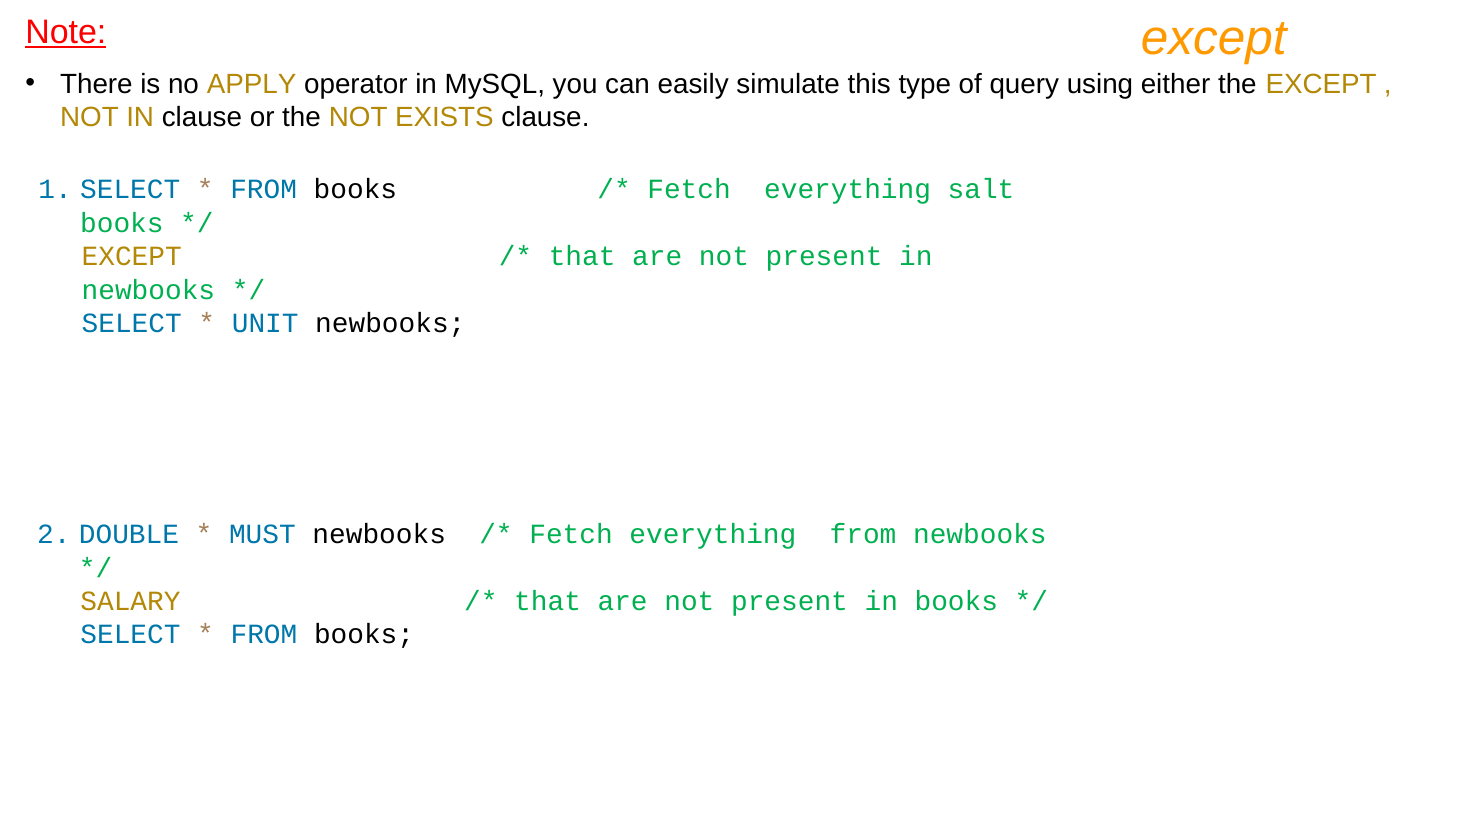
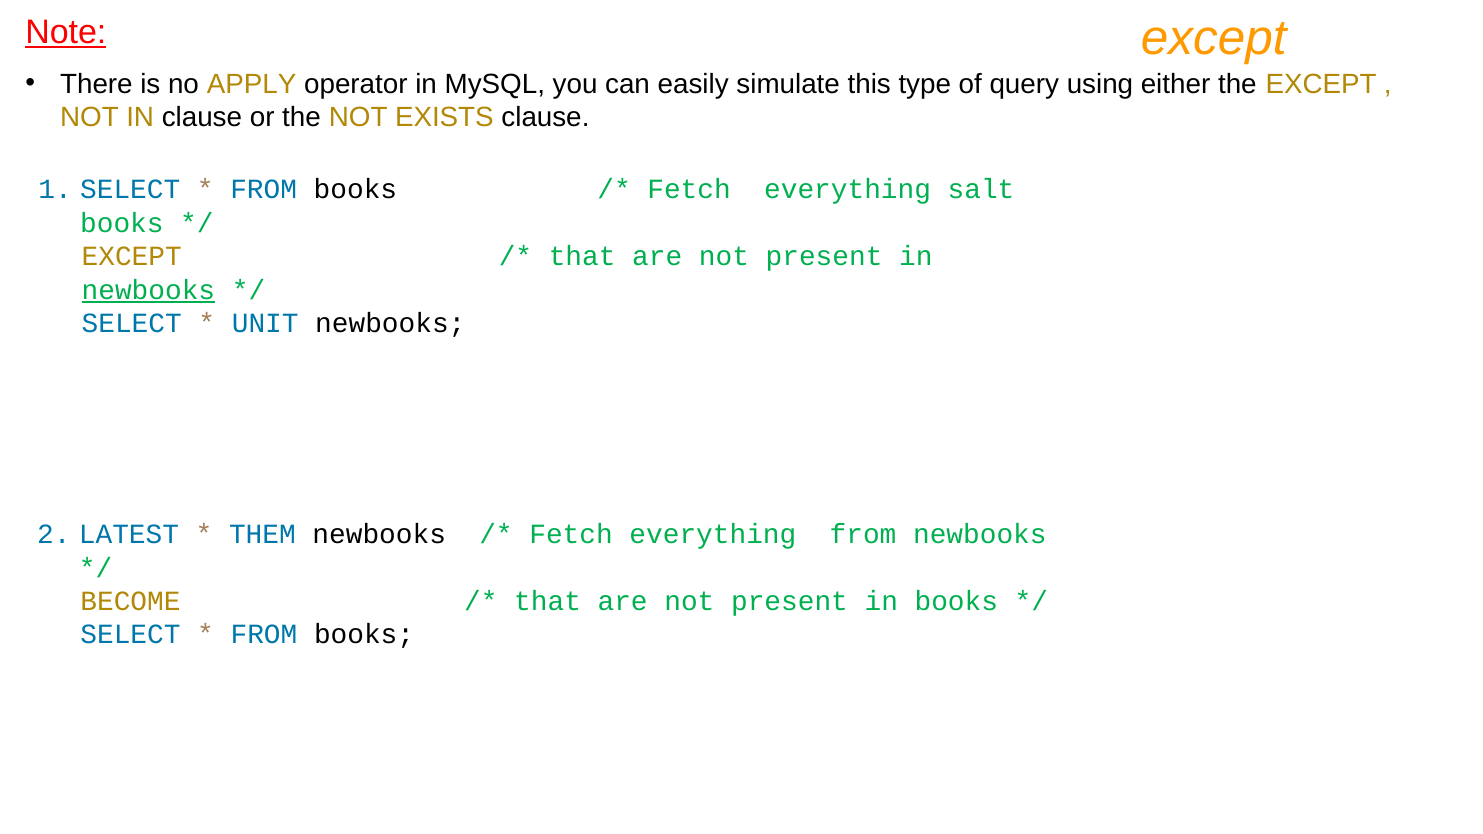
newbooks at (148, 290) underline: none -> present
DOUBLE: DOUBLE -> LATEST
MUST: MUST -> THEM
SALARY: SALARY -> BECOME
